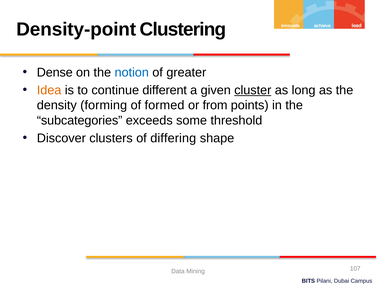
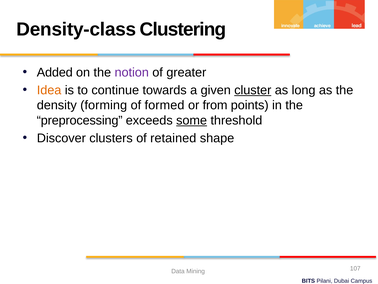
Density-point: Density-point -> Density-class
Dense: Dense -> Added
notion colour: blue -> purple
different: different -> towards
subcategories: subcategories -> preprocessing
some underline: none -> present
differing: differing -> retained
